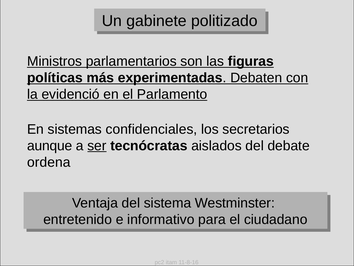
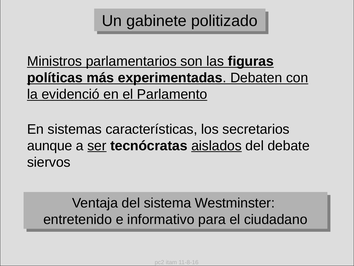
confidenciales: confidenciales -> características
aislados underline: none -> present
ordena: ordena -> siervos
